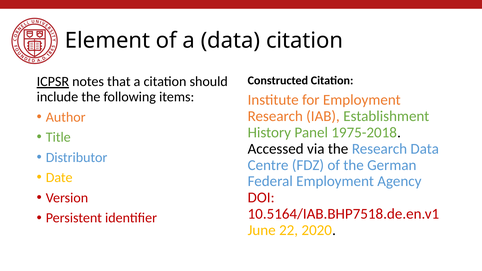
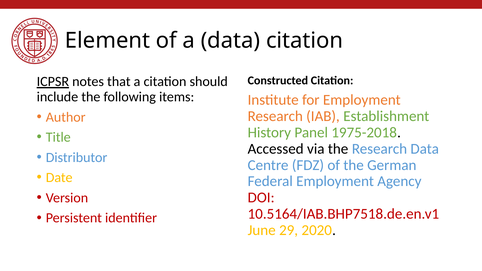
22: 22 -> 29
